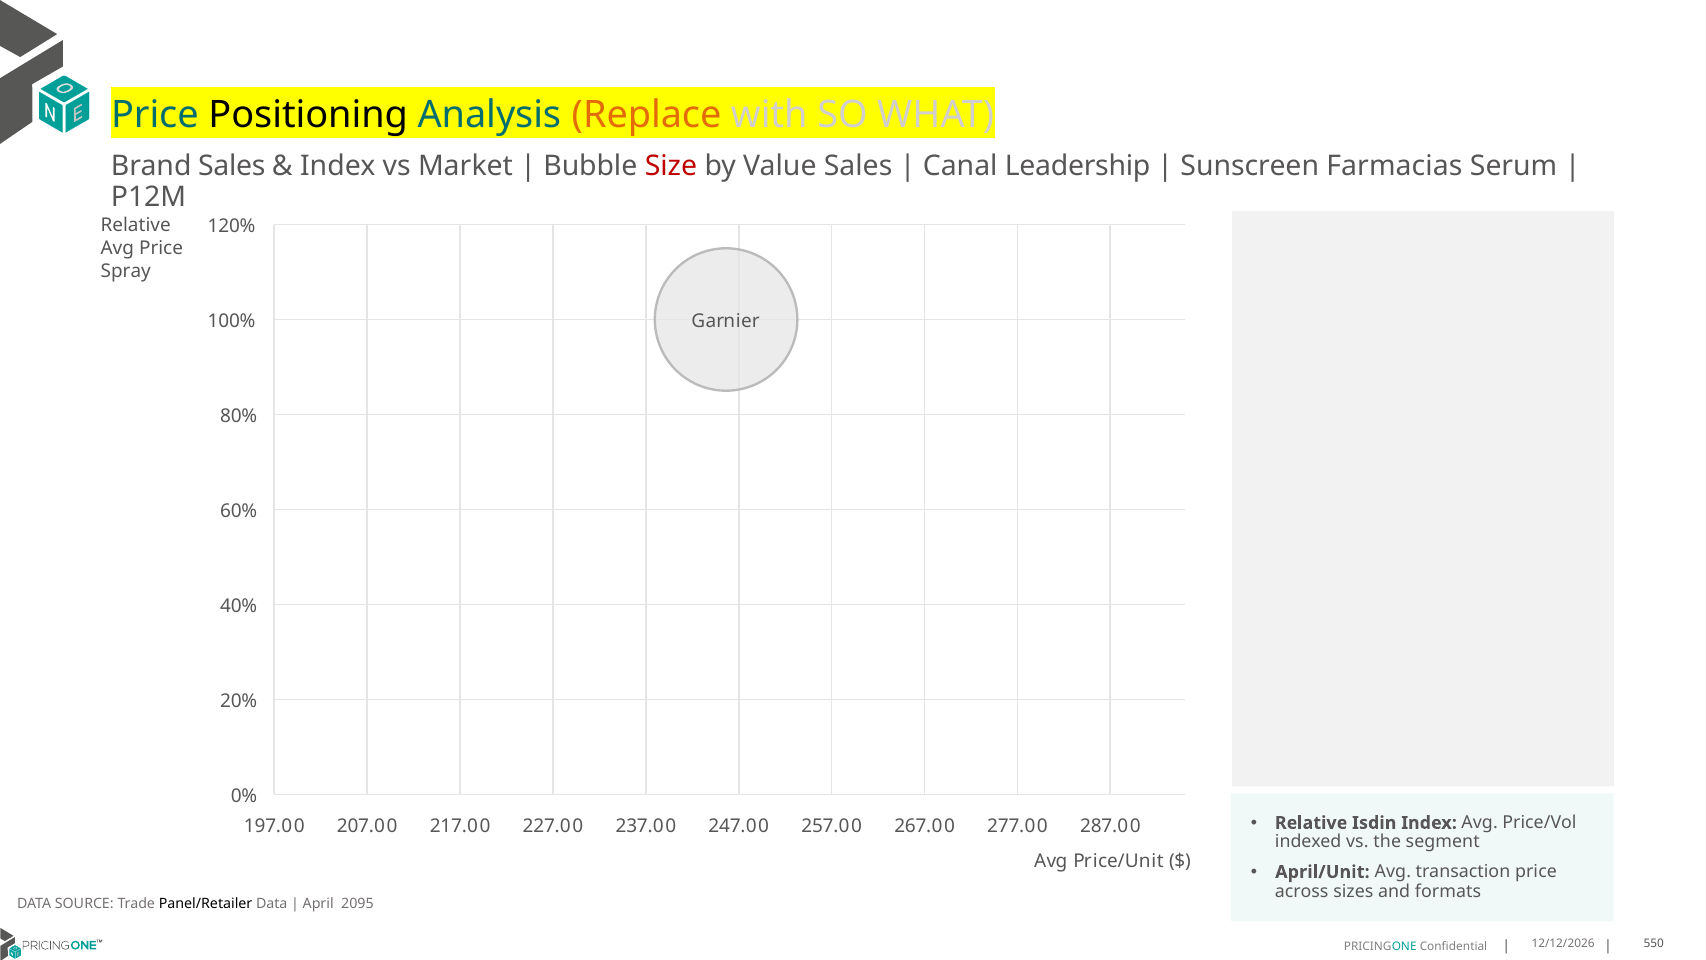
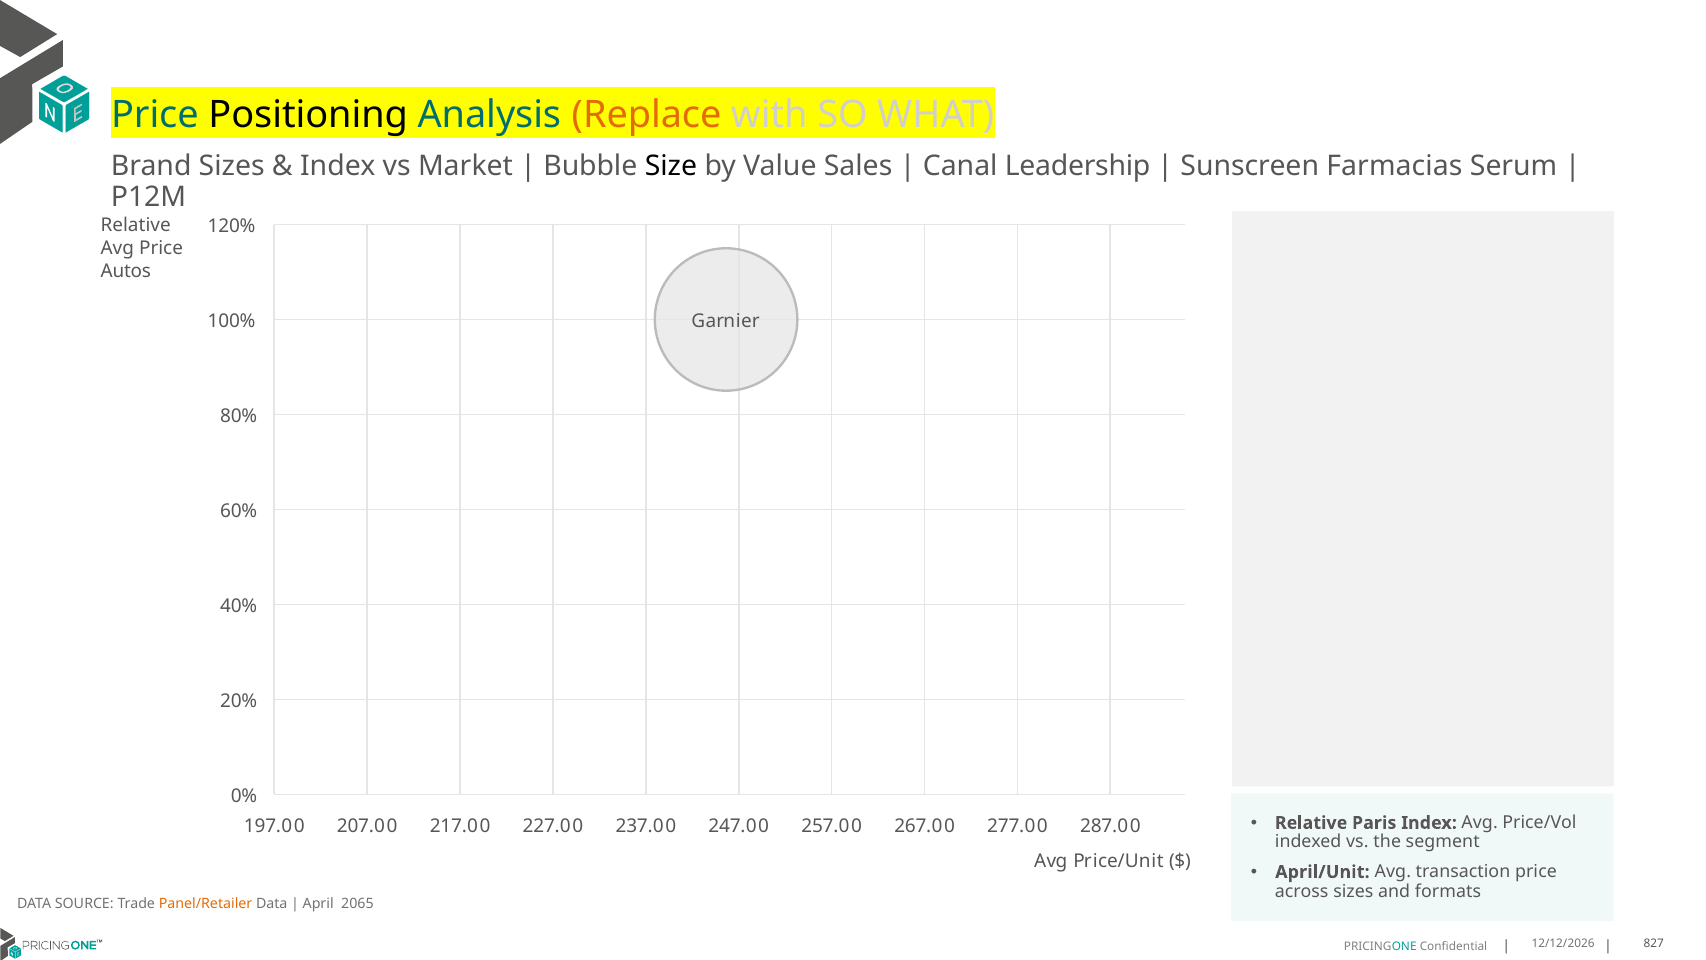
Brand Sales: Sales -> Sizes
Size colour: red -> black
Spray: Spray -> Autos
Isdin: Isdin -> Paris
Panel/Retailer colour: black -> orange
2095: 2095 -> 2065
550: 550 -> 827
